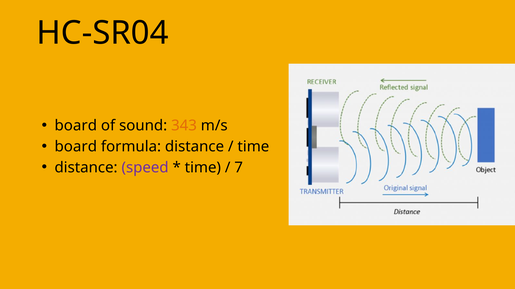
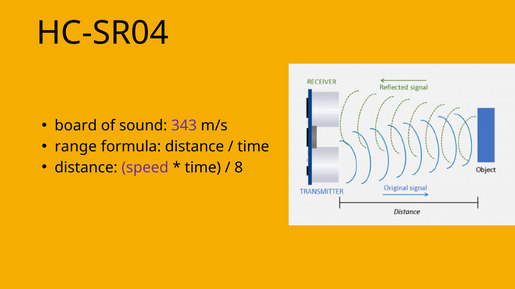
343 colour: orange -> purple
board at (76, 147): board -> range
7: 7 -> 8
